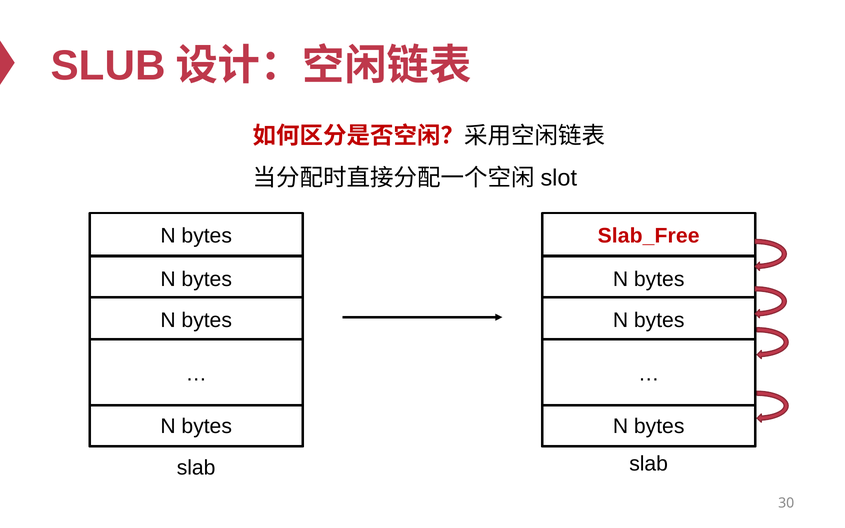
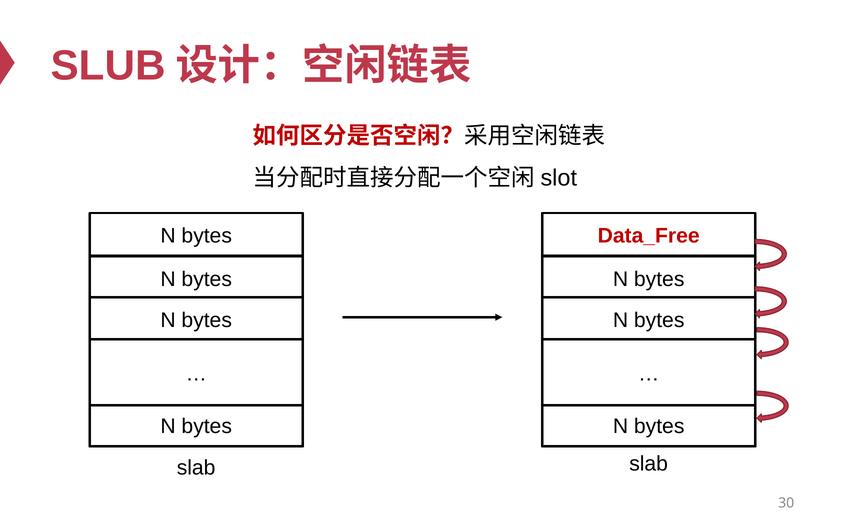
Slab_Free: Slab_Free -> Data_Free
